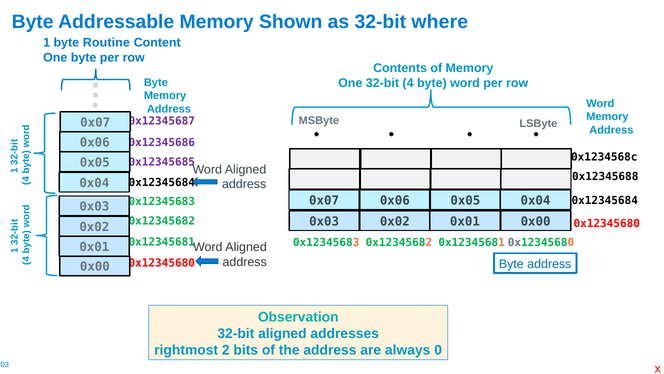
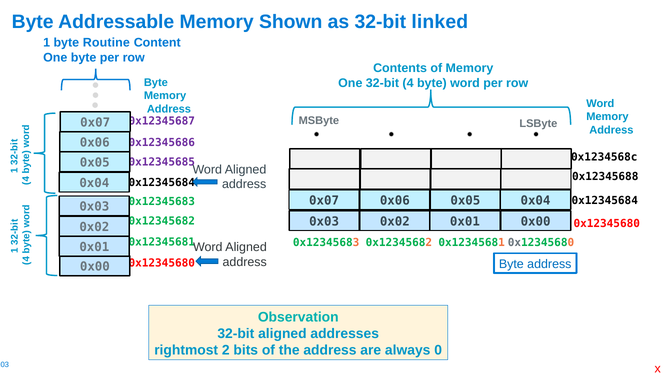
where: where -> linked
